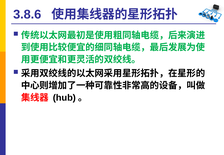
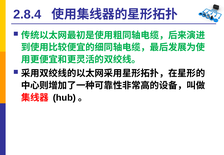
3.8.6: 3.8.6 -> 2.8.4
